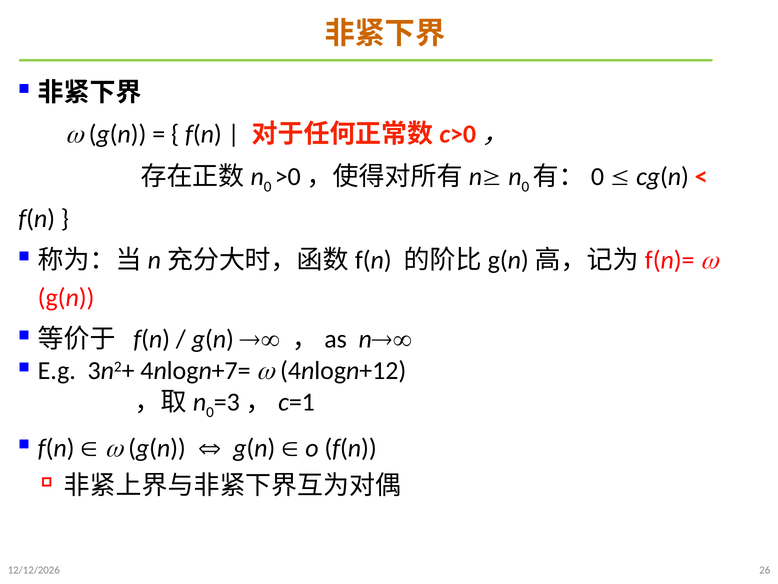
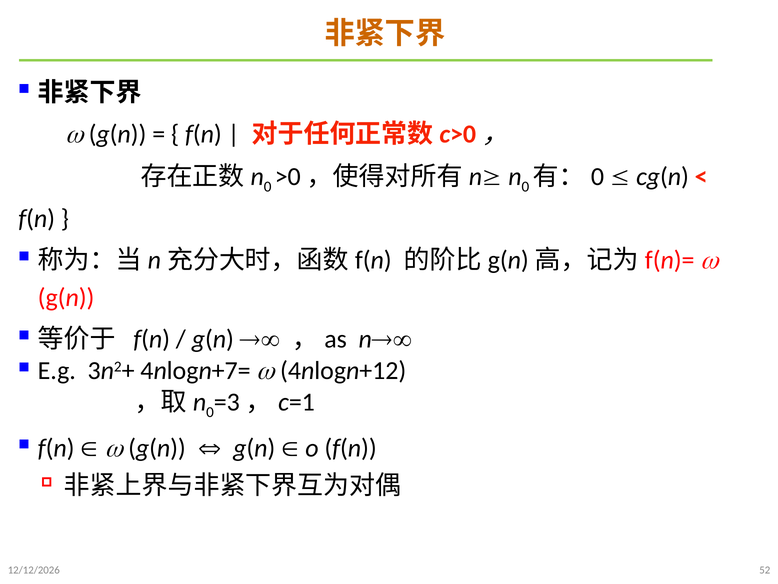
26: 26 -> 52
